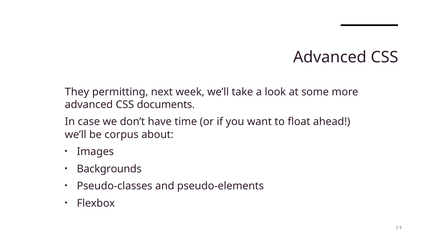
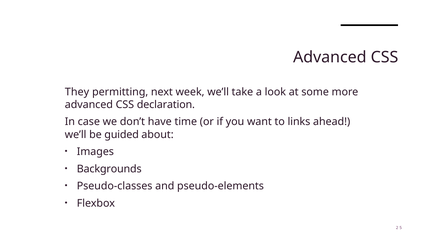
documents: documents -> declaration
float: float -> links
corpus: corpus -> guided
